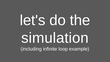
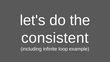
simulation: simulation -> consistent
